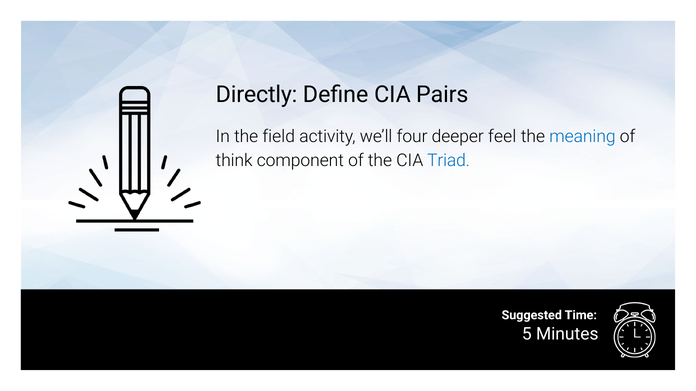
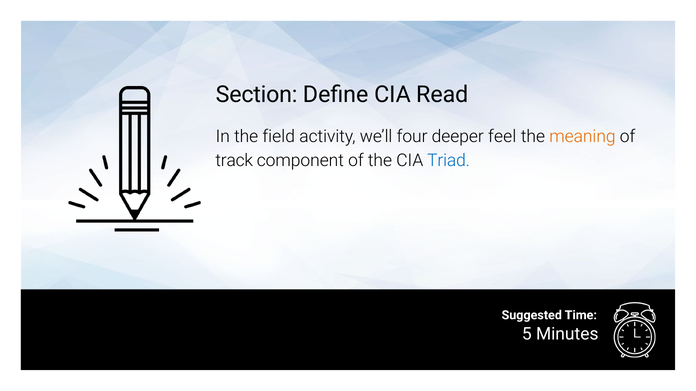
Directly: Directly -> Section
Pairs: Pairs -> Read
meaning colour: blue -> orange
think: think -> track
